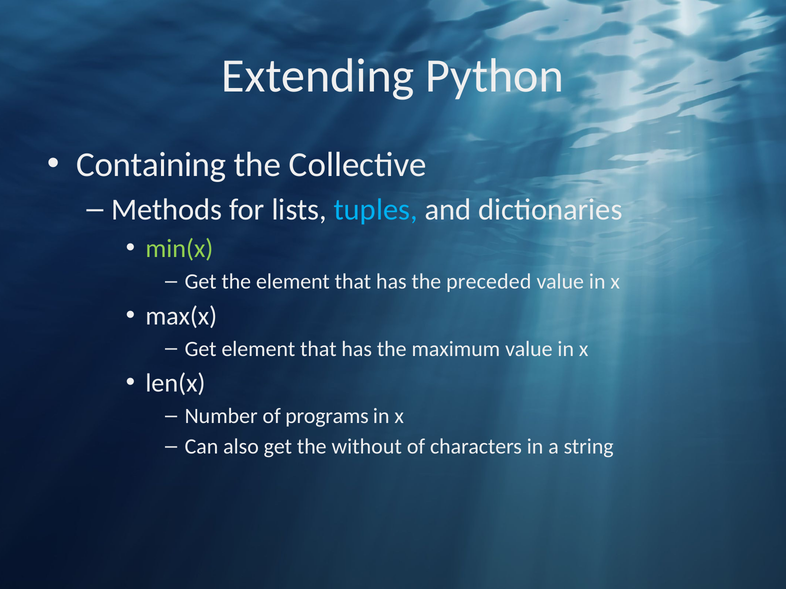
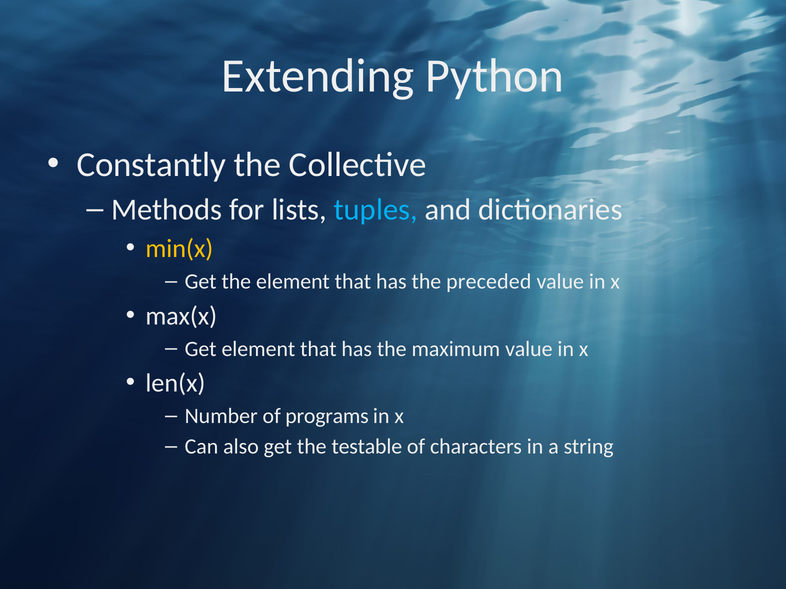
Containing: Containing -> Constantly
min(x colour: light green -> yellow
without: without -> testable
